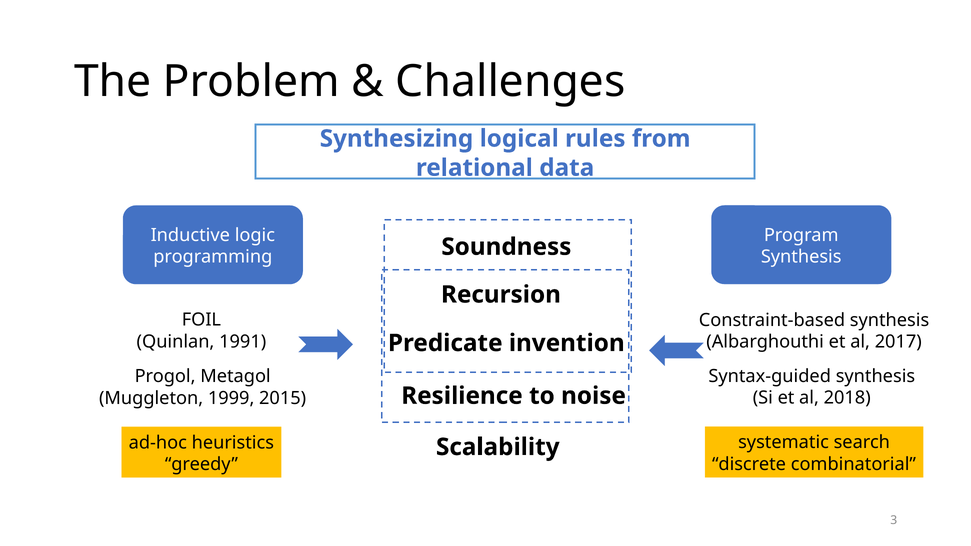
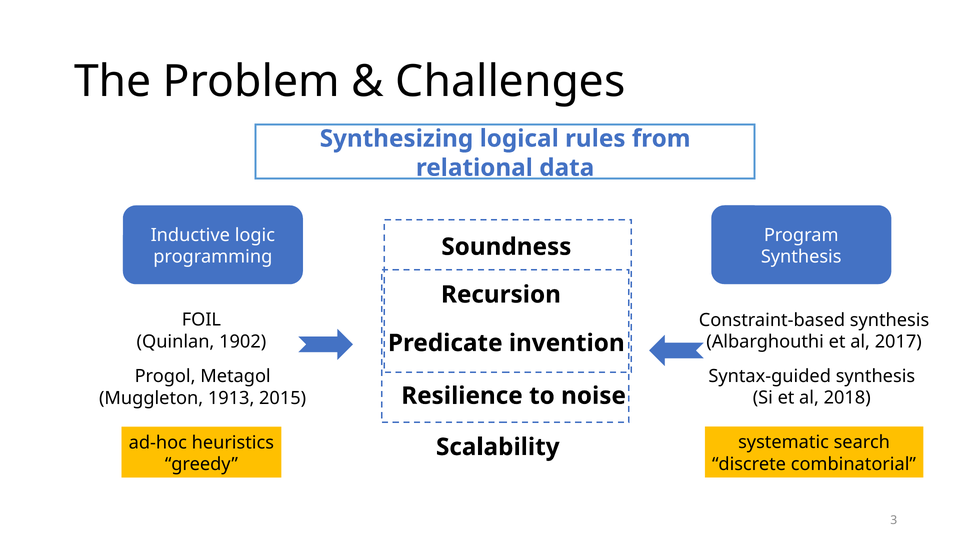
1991: 1991 -> 1902
1999: 1999 -> 1913
